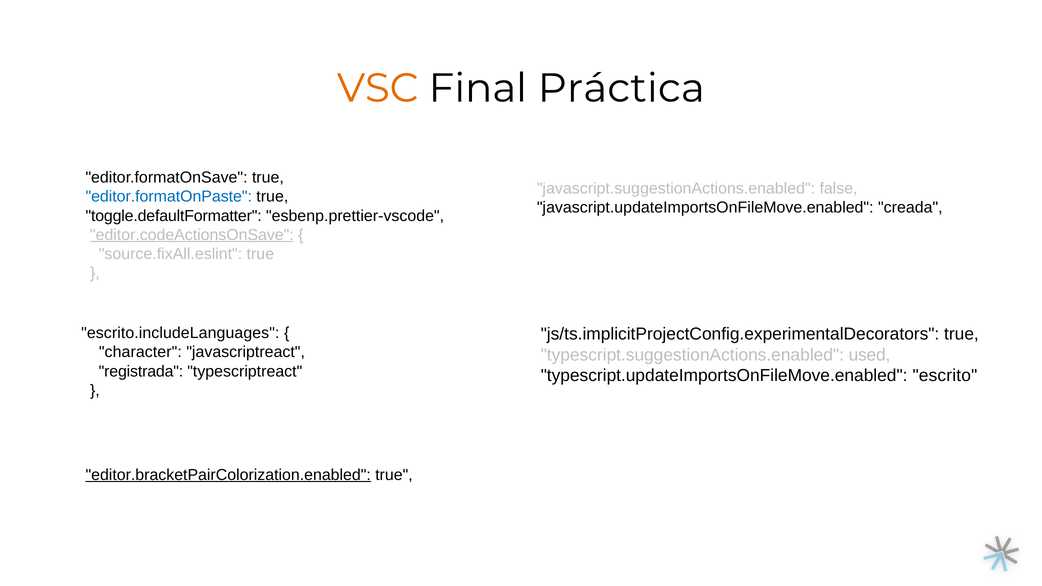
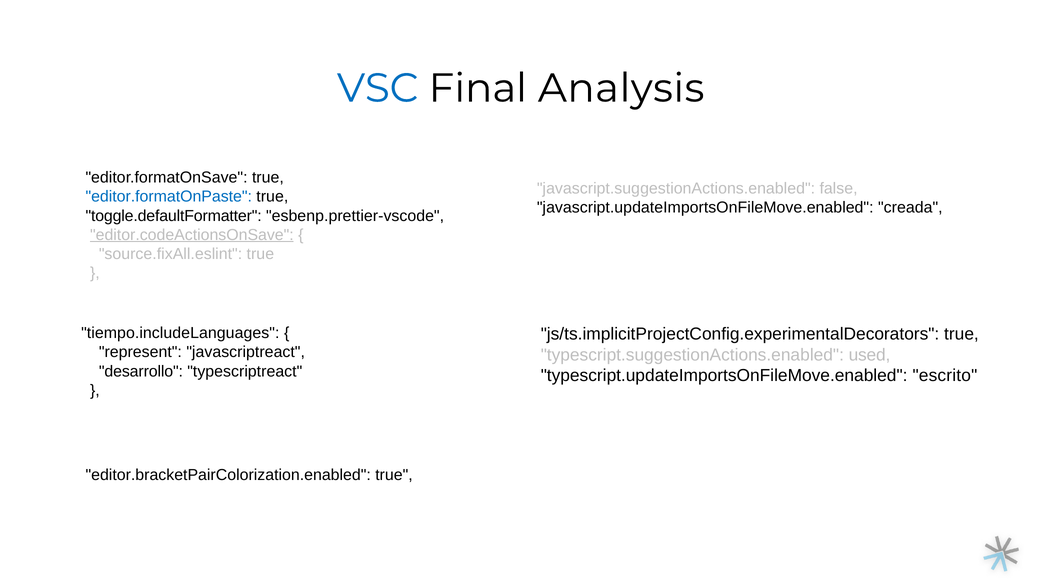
VSC colour: orange -> blue
Práctica: Práctica -> Analysis
escrito.includeLanguages: escrito.includeLanguages -> tiempo.includeLanguages
character: character -> represent
registrada: registrada -> desarrollo
editor.bracketPairColorization.enabled underline: present -> none
